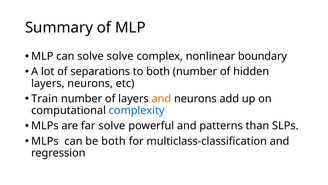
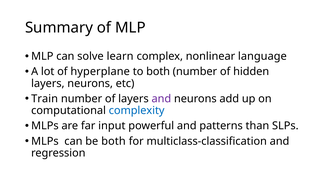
solve solve: solve -> learn
boundary: boundary -> language
separations: separations -> hyperplane
and at (161, 98) colour: orange -> purple
far solve: solve -> input
